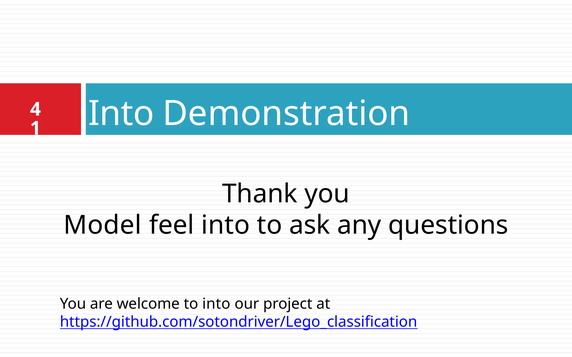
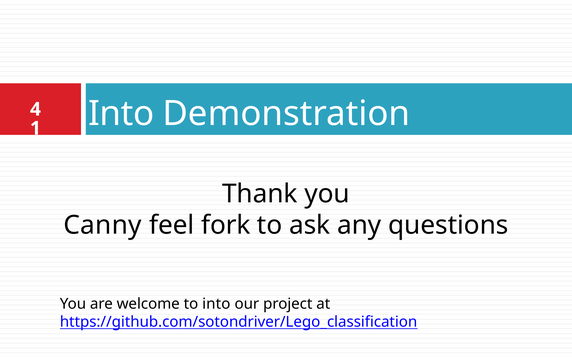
Model: Model -> Canny
feel into: into -> fork
